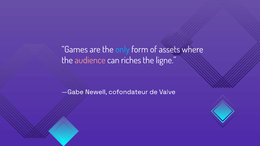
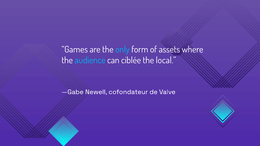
audience colour: pink -> light blue
riches: riches -> ciblée
ligne: ligne -> local
